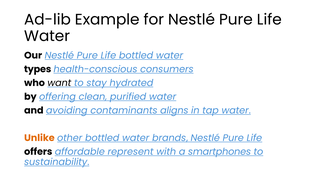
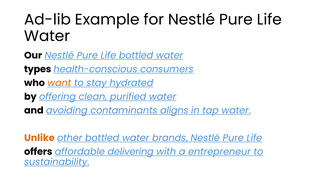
want colour: black -> orange
represent: represent -> delivering
smartphones: smartphones -> entrepreneur
